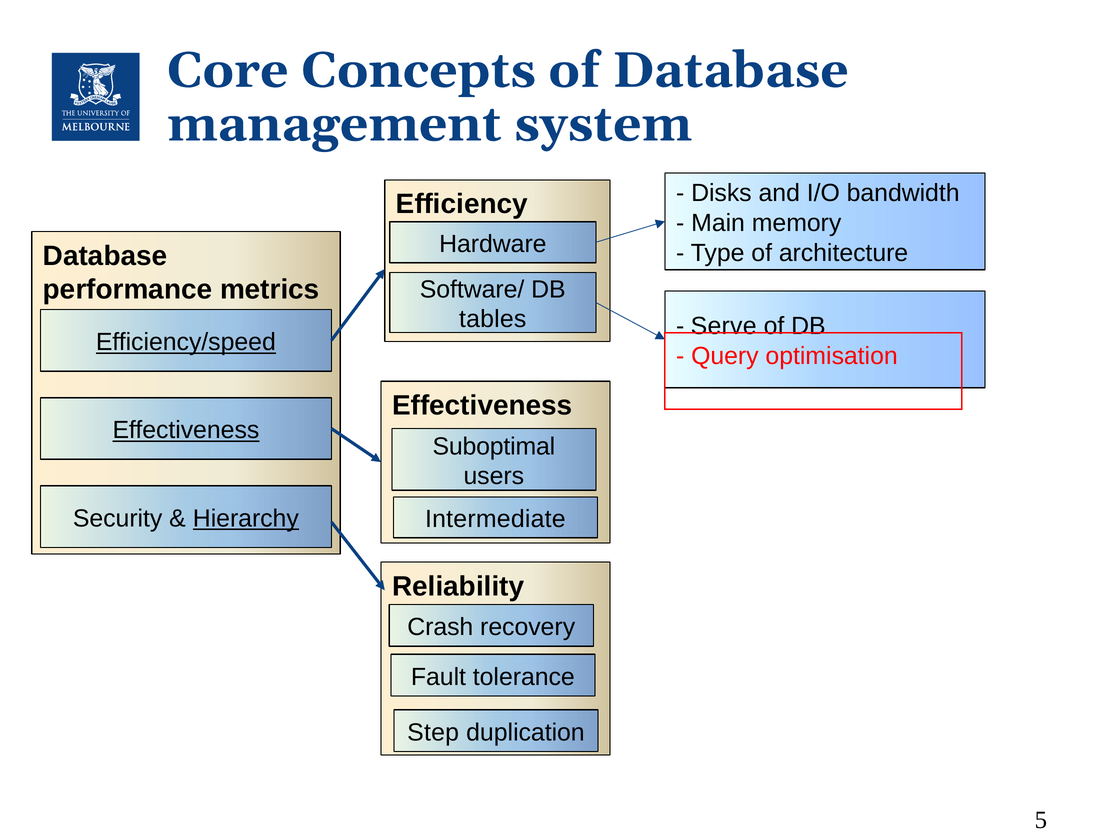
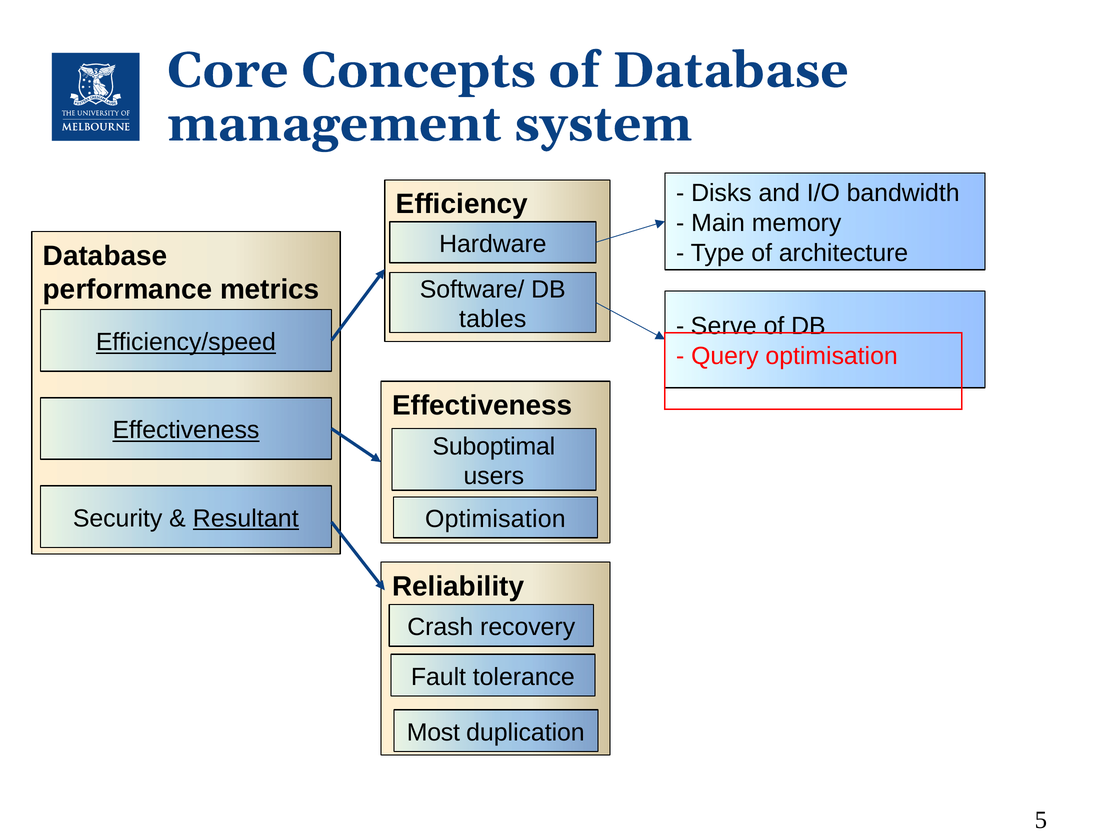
Hierarchy: Hierarchy -> Resultant
Intermediate at (495, 519): Intermediate -> Optimisation
Step: Step -> Most
